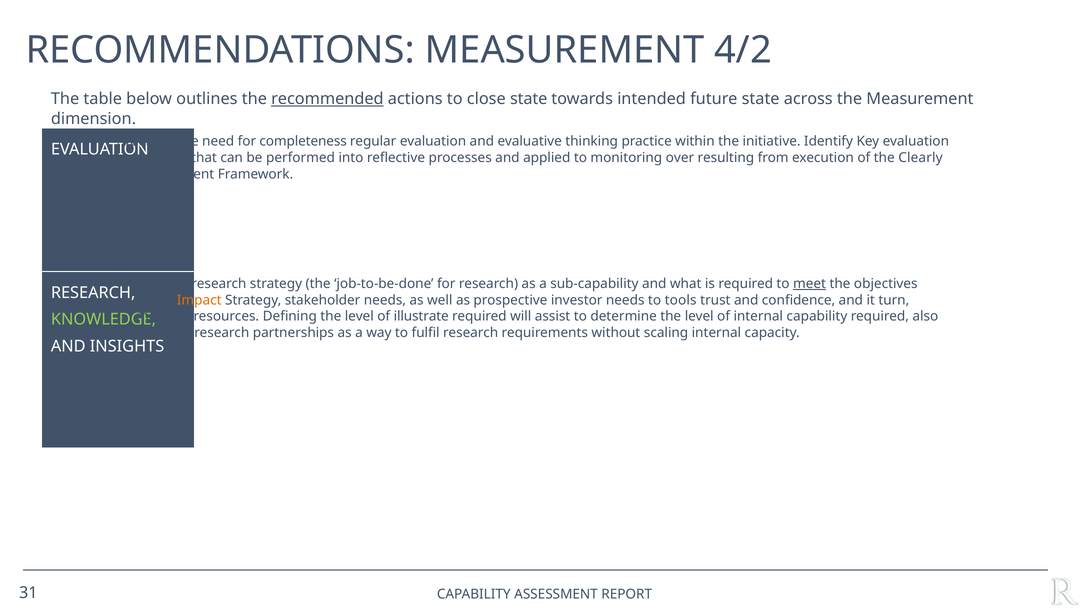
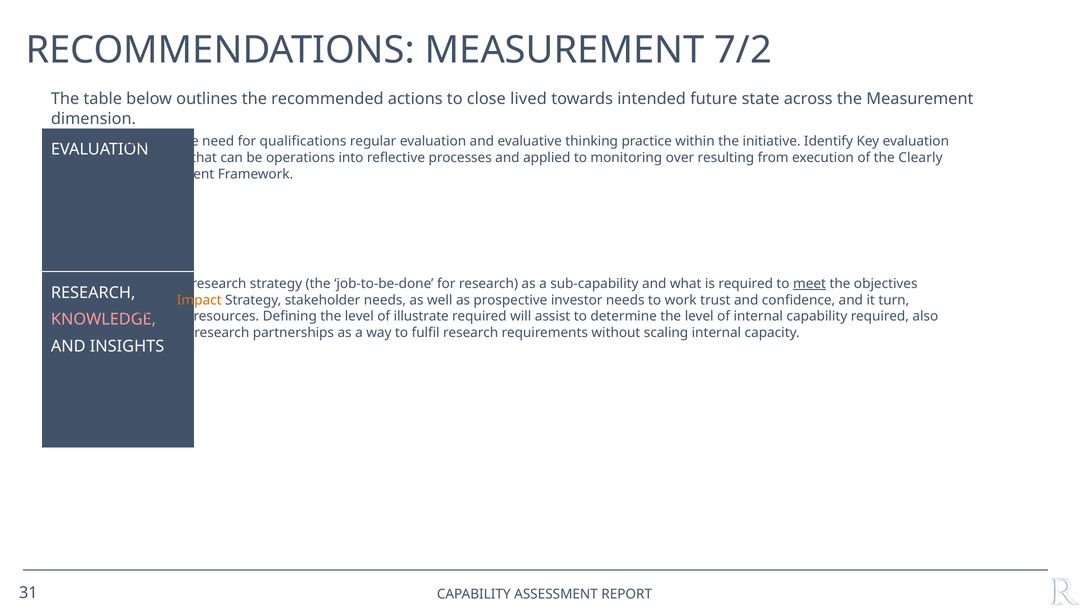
4/2: 4/2 -> 7/2
recommended underline: present -> none
close state: state -> lived
completeness: completeness -> qualifications
performed: performed -> operations
tools: tools -> work
KNOWLEDGE colour: light green -> pink
